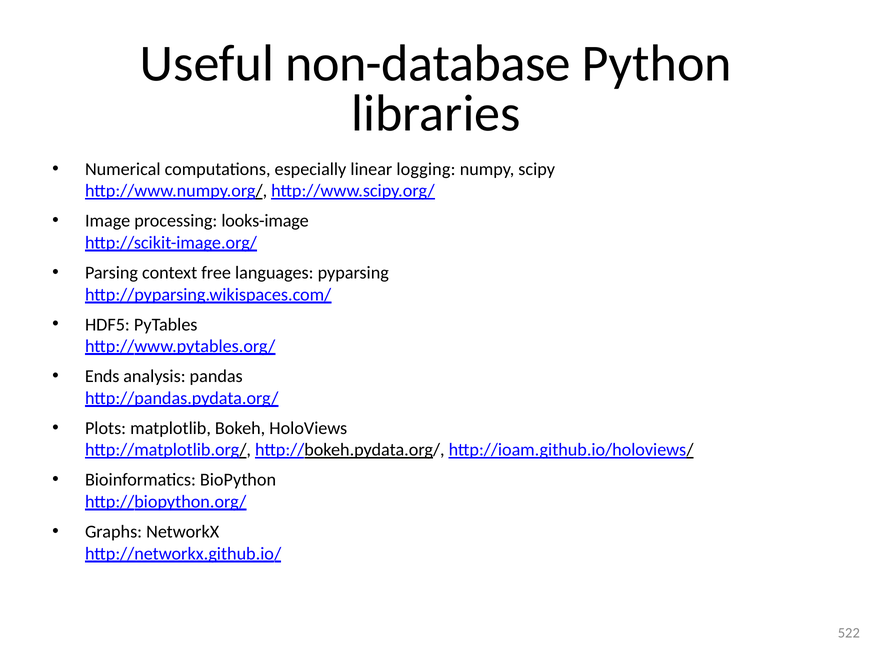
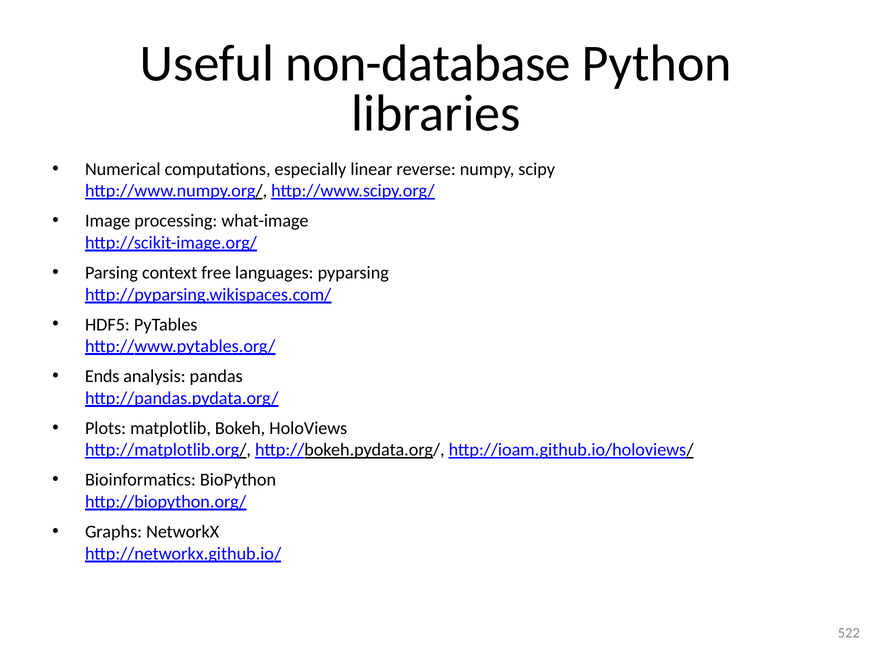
logging: logging -> reverse
looks-image: looks-image -> what-image
